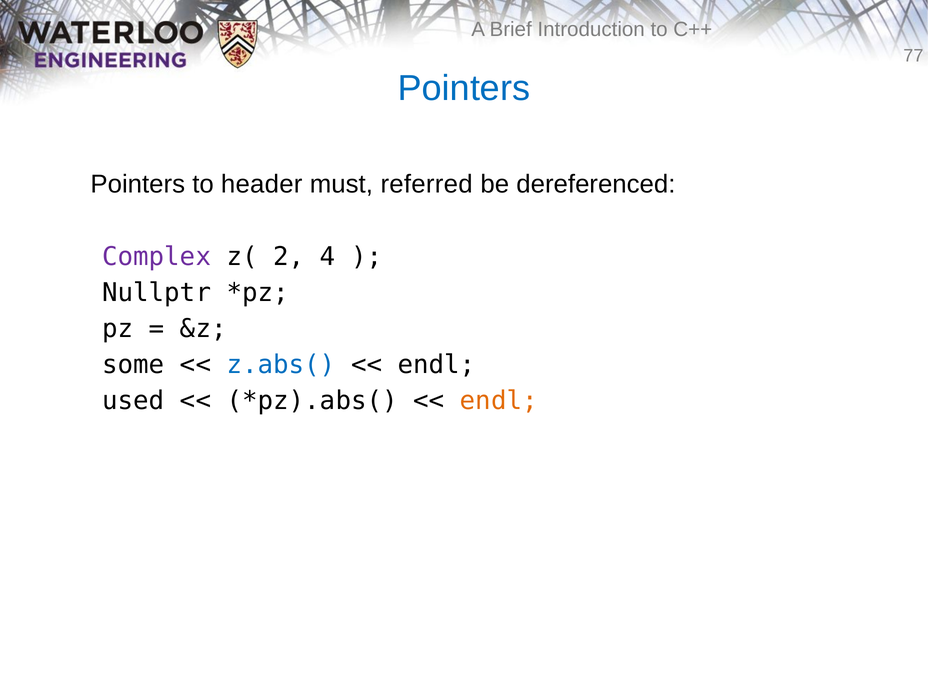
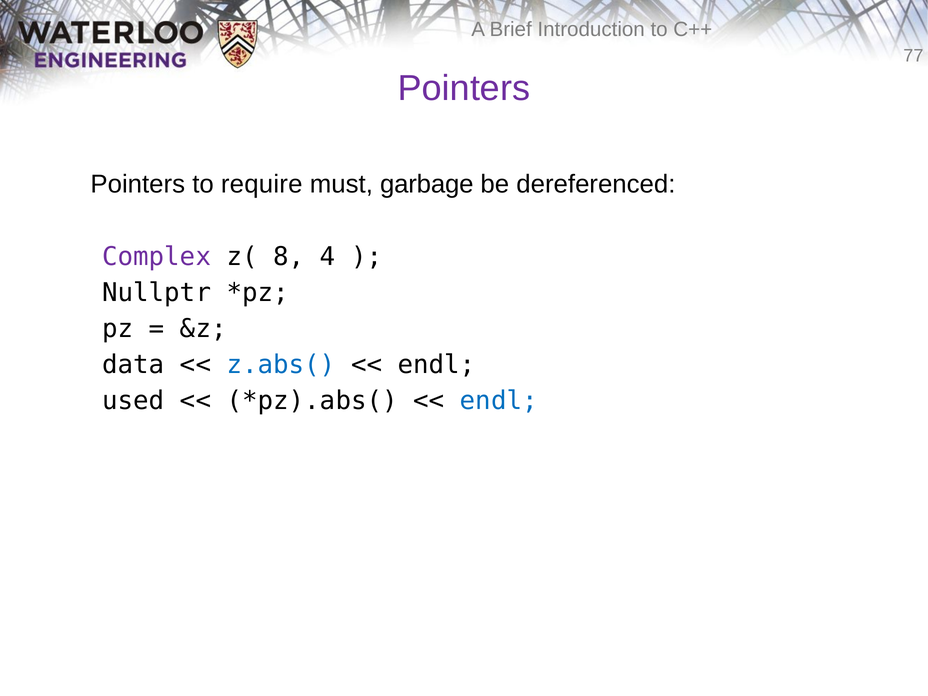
Pointers at (464, 88) colour: blue -> purple
header: header -> require
referred: referred -> garbage
2: 2 -> 8
some: some -> data
endl at (499, 401) colour: orange -> blue
